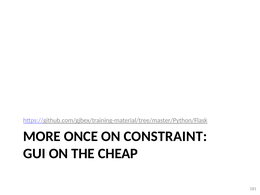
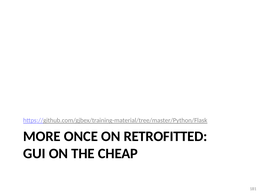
CONSTRAINT: CONSTRAINT -> RETROFITTED
